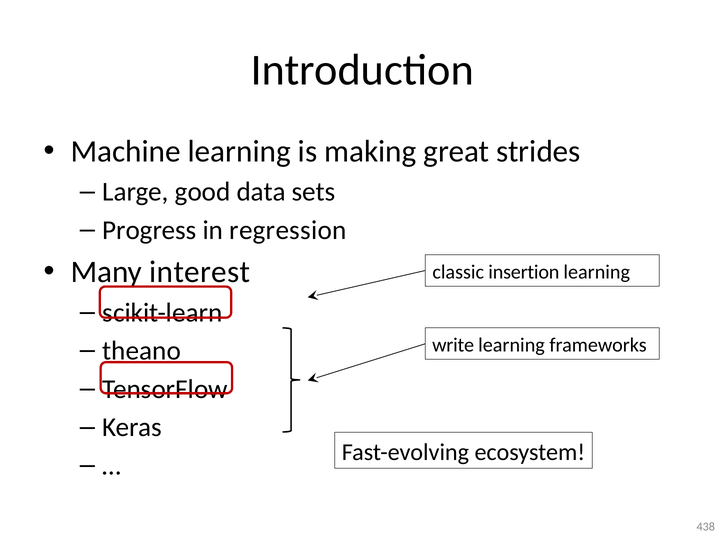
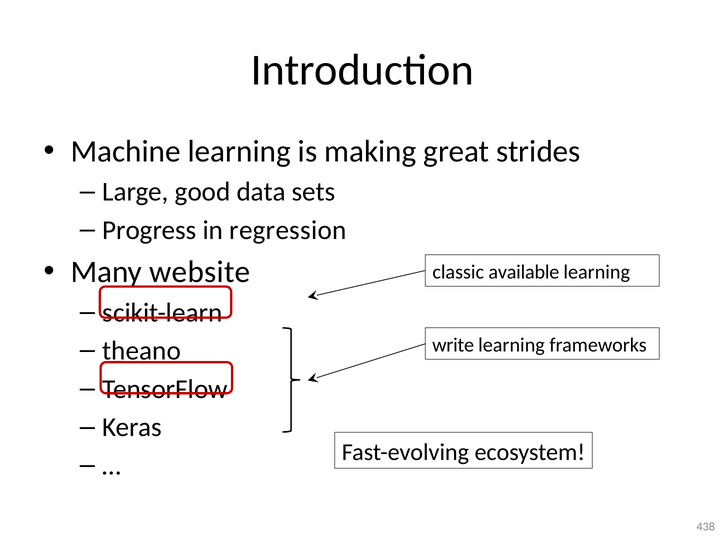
interest: interest -> website
insertion: insertion -> available
